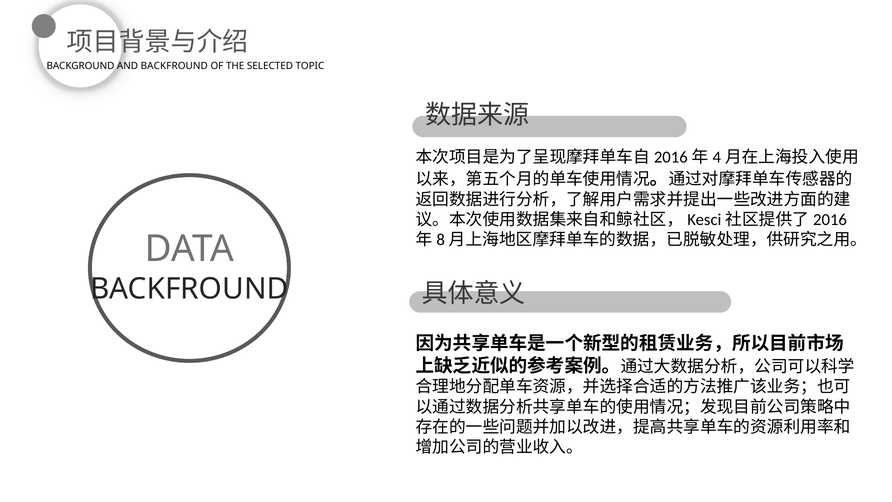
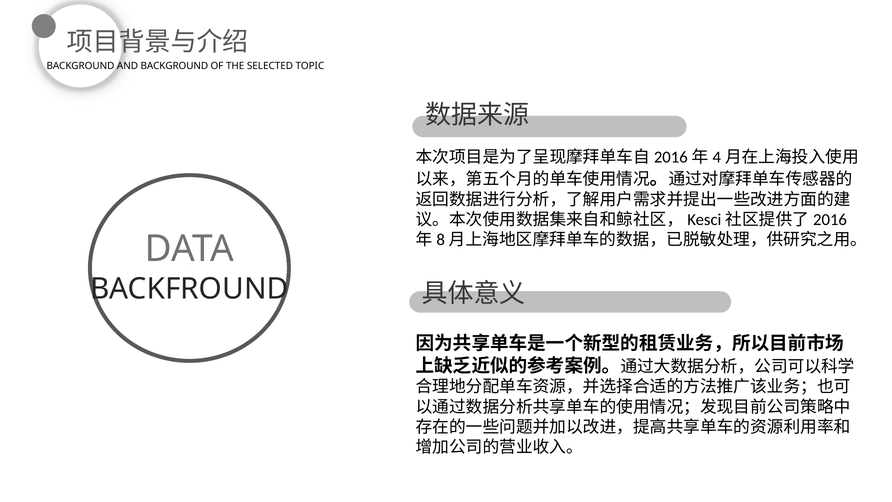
AND BACKFROUND: BACKFROUND -> BACKGROUND
